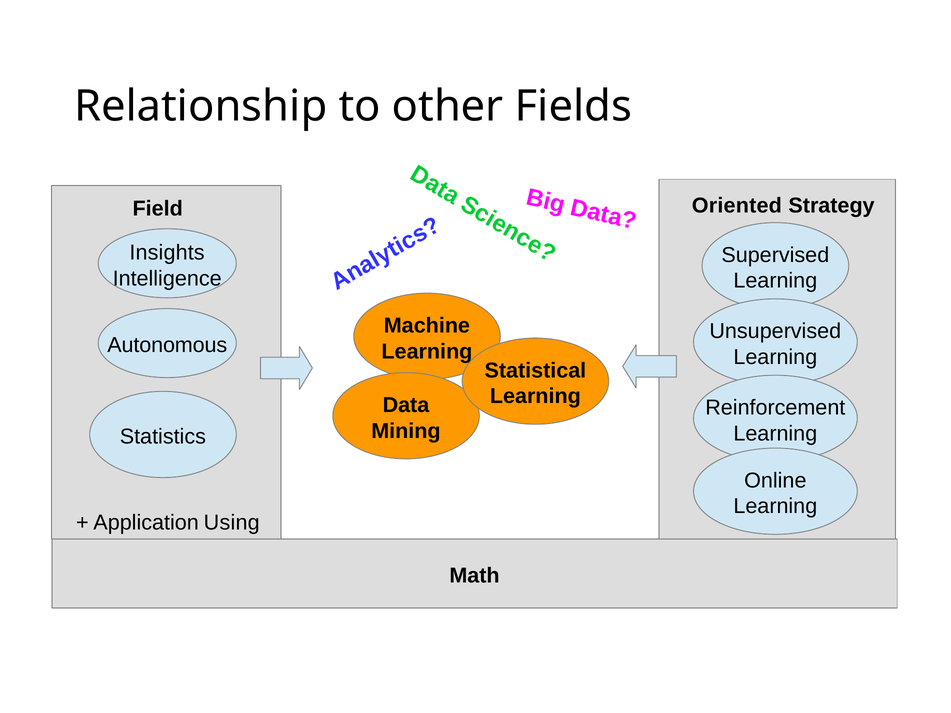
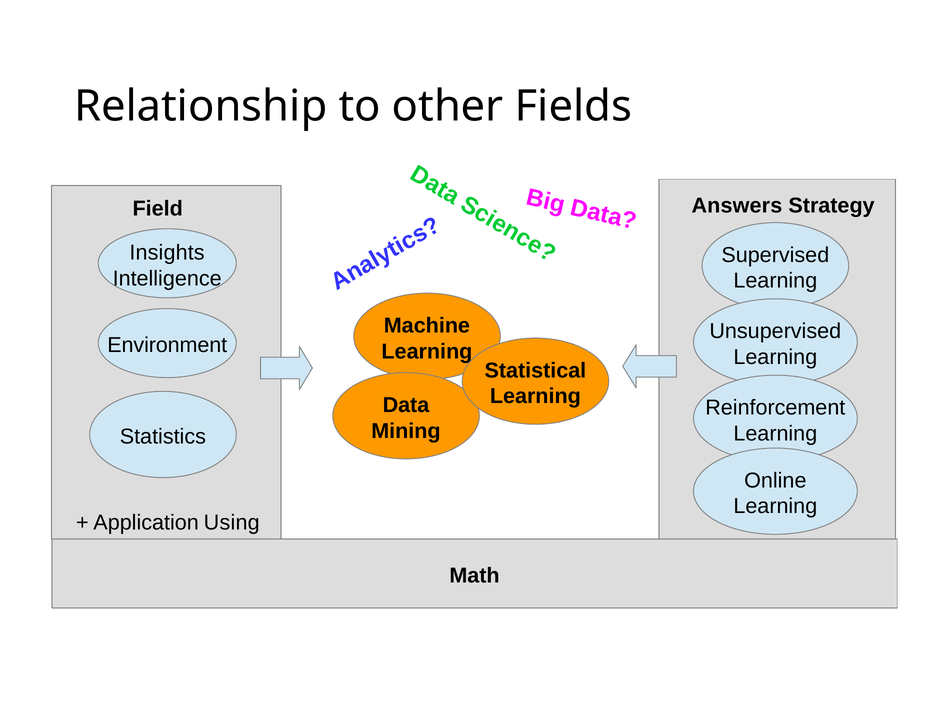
Oriented: Oriented -> Answers
Autonomous: Autonomous -> Environment
